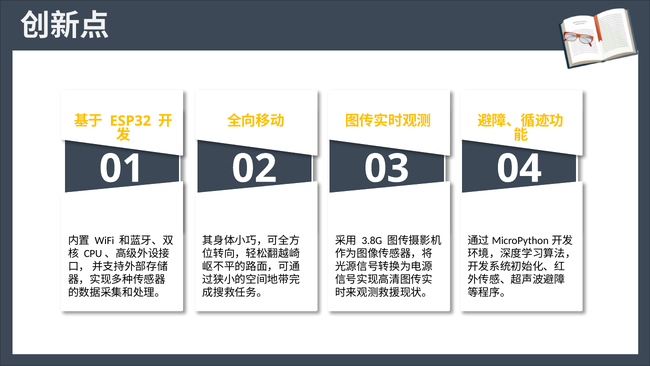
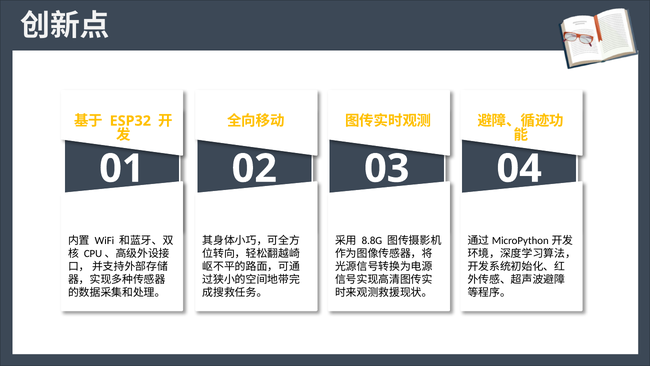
3.8G: 3.8G -> 8.8G
